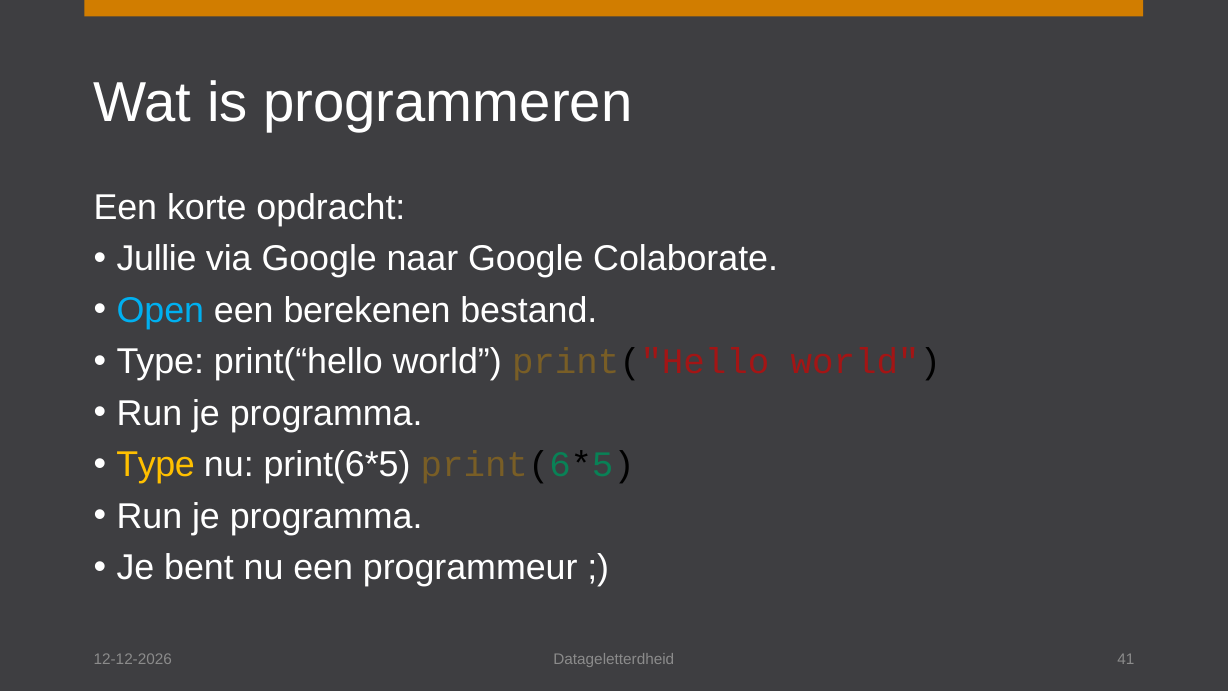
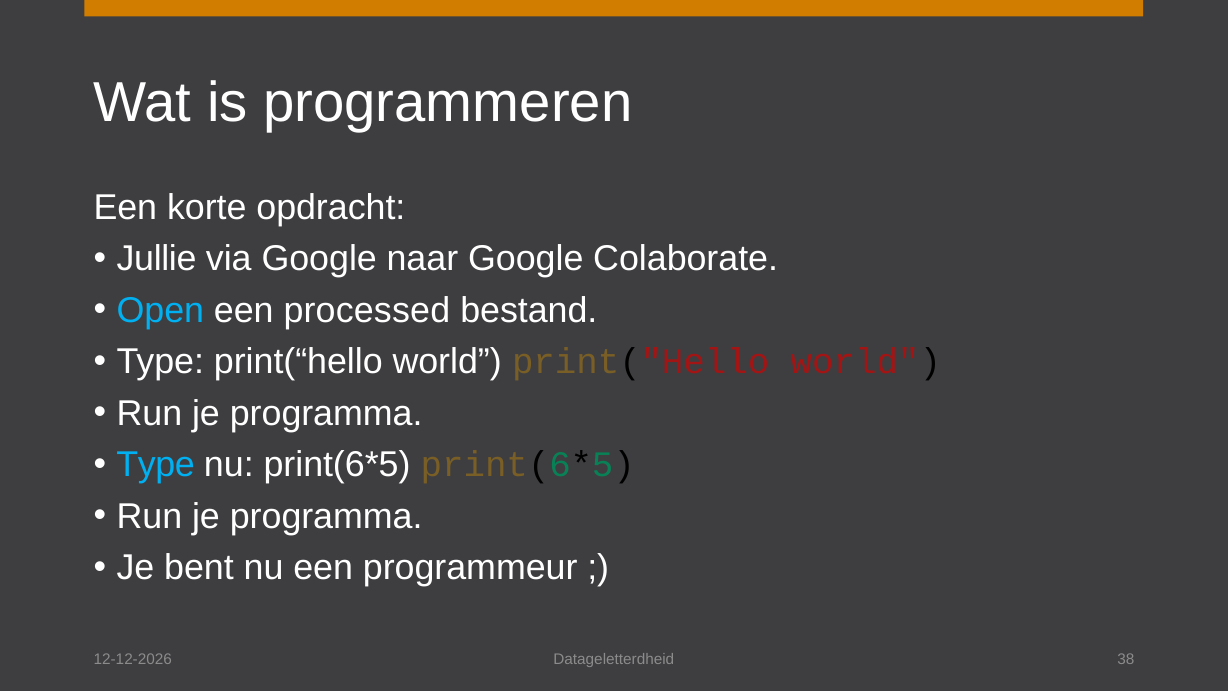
berekenen: berekenen -> processed
Type at (156, 465) colour: yellow -> light blue
41: 41 -> 38
